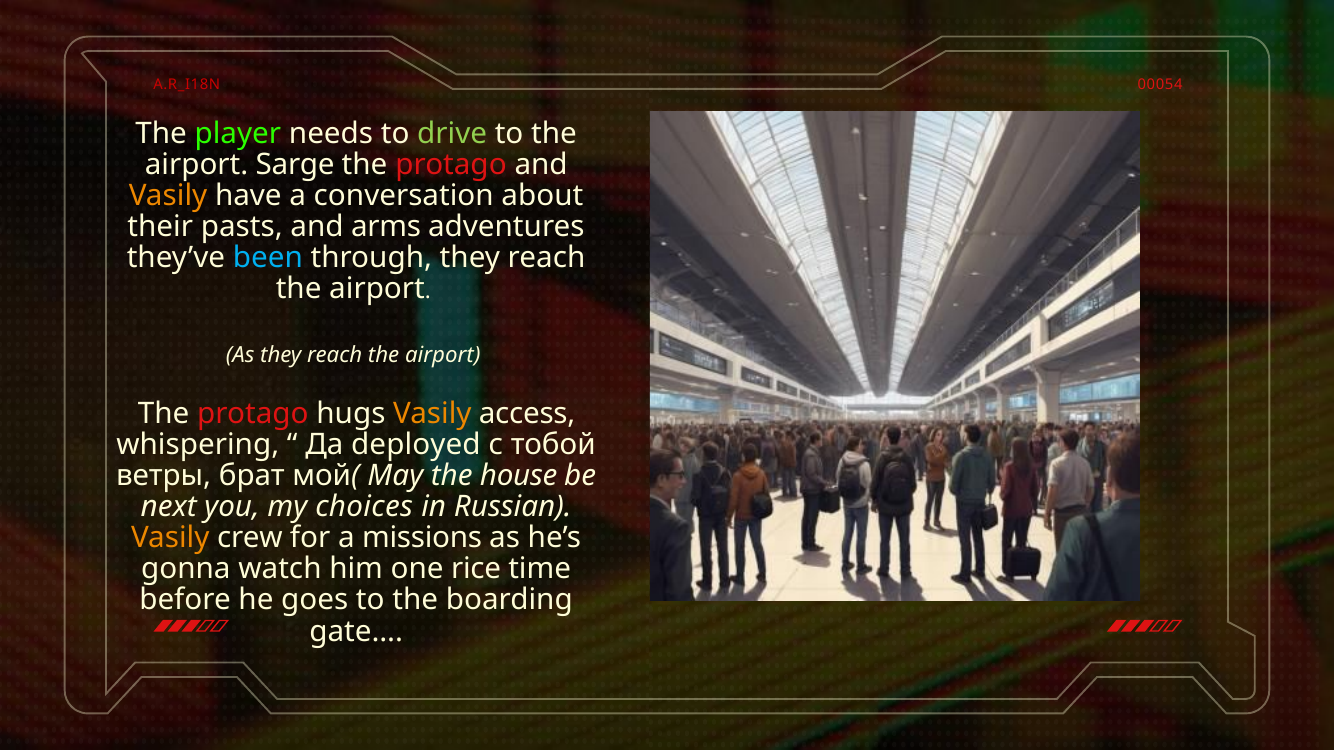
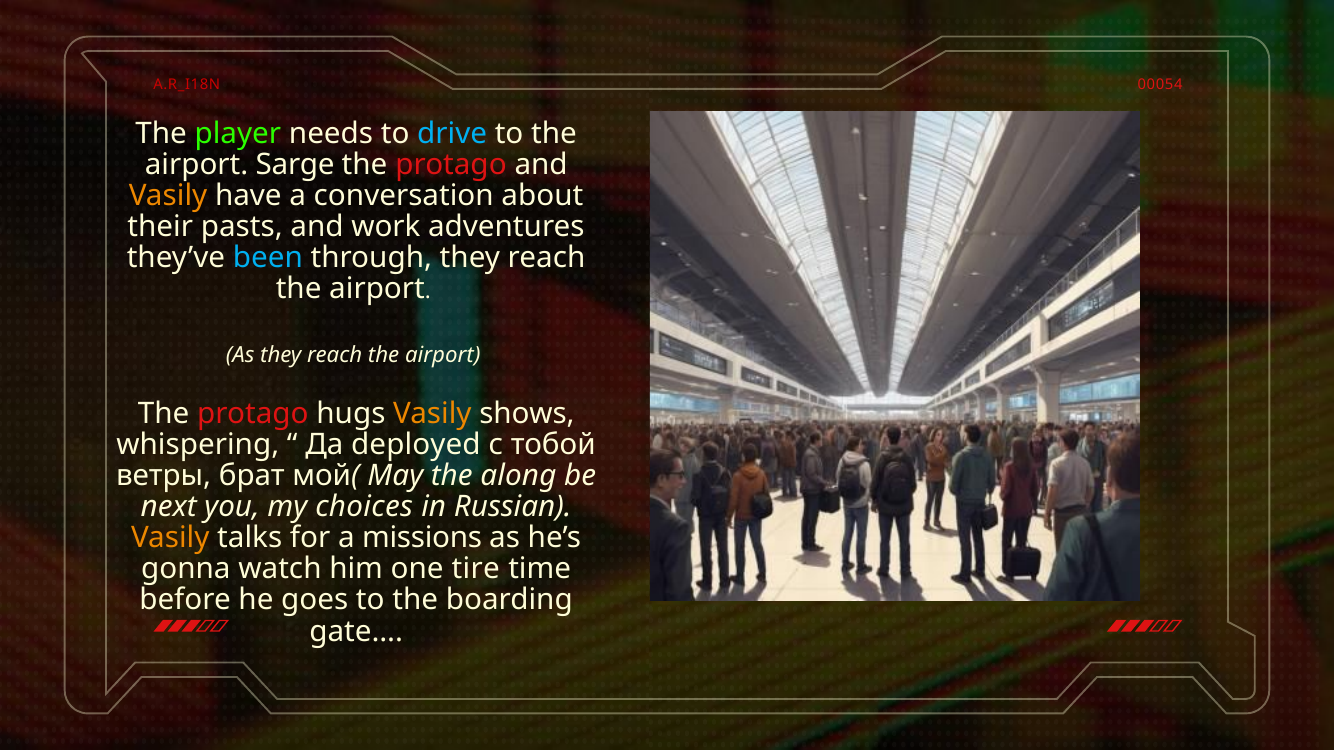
drive colour: light green -> light blue
arms: arms -> work
access: access -> shows
house: house -> along
crew: crew -> talks
rice: rice -> tire
